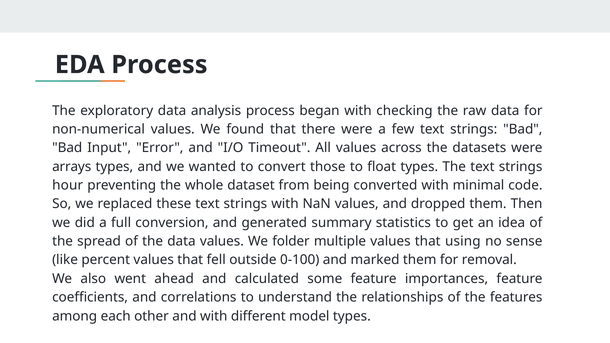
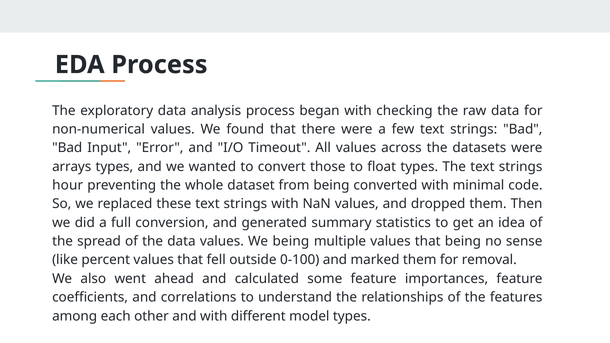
We folder: folder -> being
that using: using -> being
